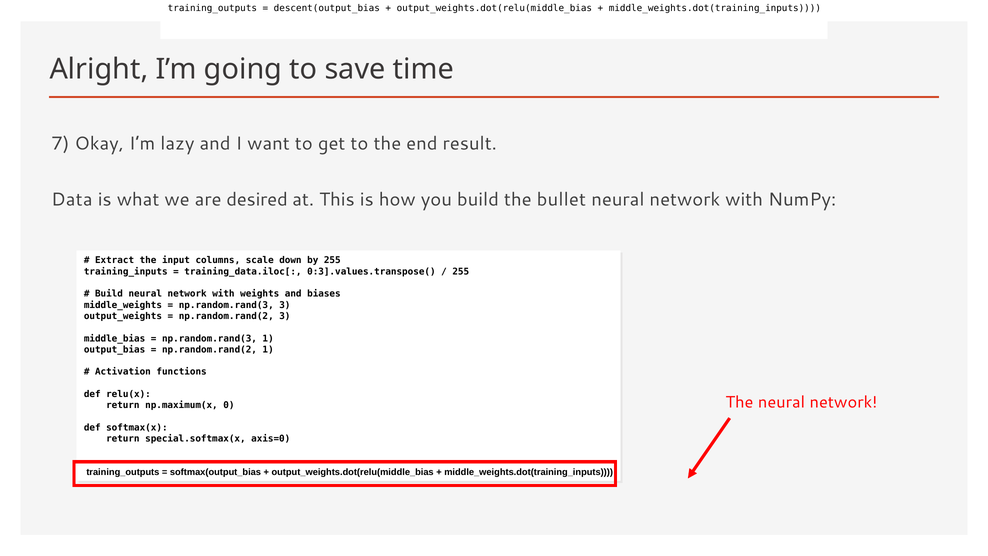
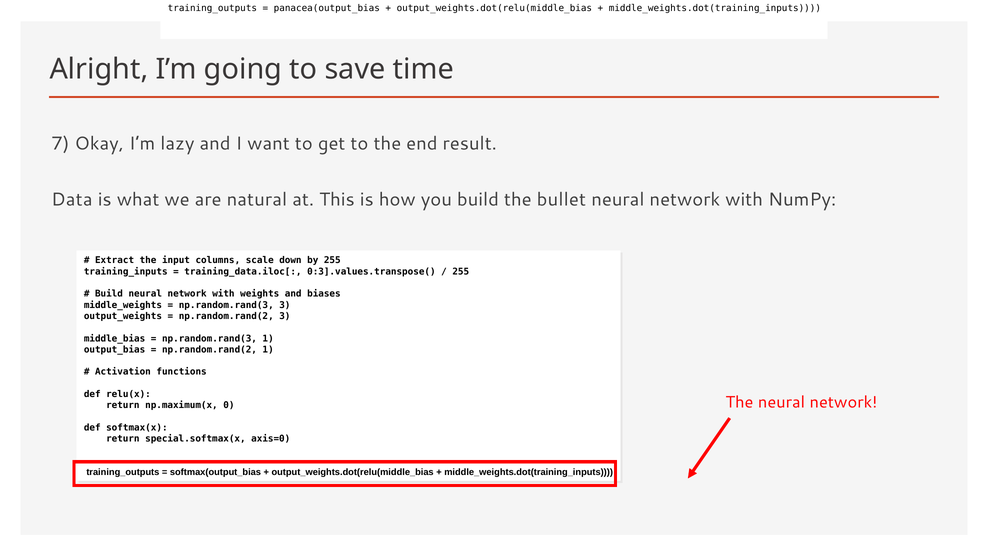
descent(output_bias: descent(output_bias -> panacea(output_bias
desired: desired -> natural
